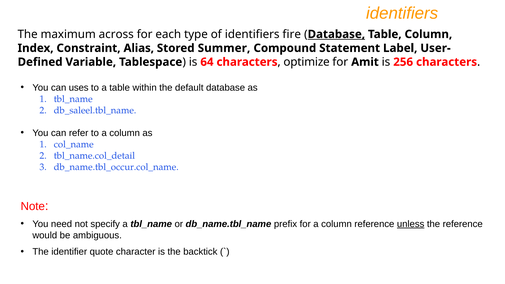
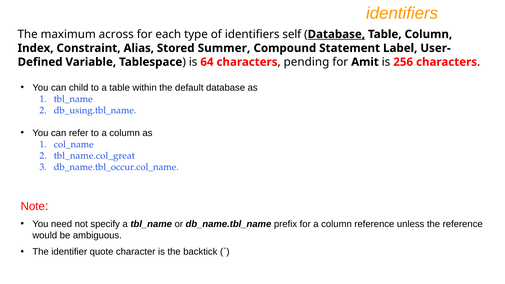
fire: fire -> self
optimize: optimize -> pending
uses: uses -> child
db_saleel.tbl_name: db_saleel.tbl_name -> db_using.tbl_name
tbl_name.col_detail: tbl_name.col_detail -> tbl_name.col_great
unless underline: present -> none
